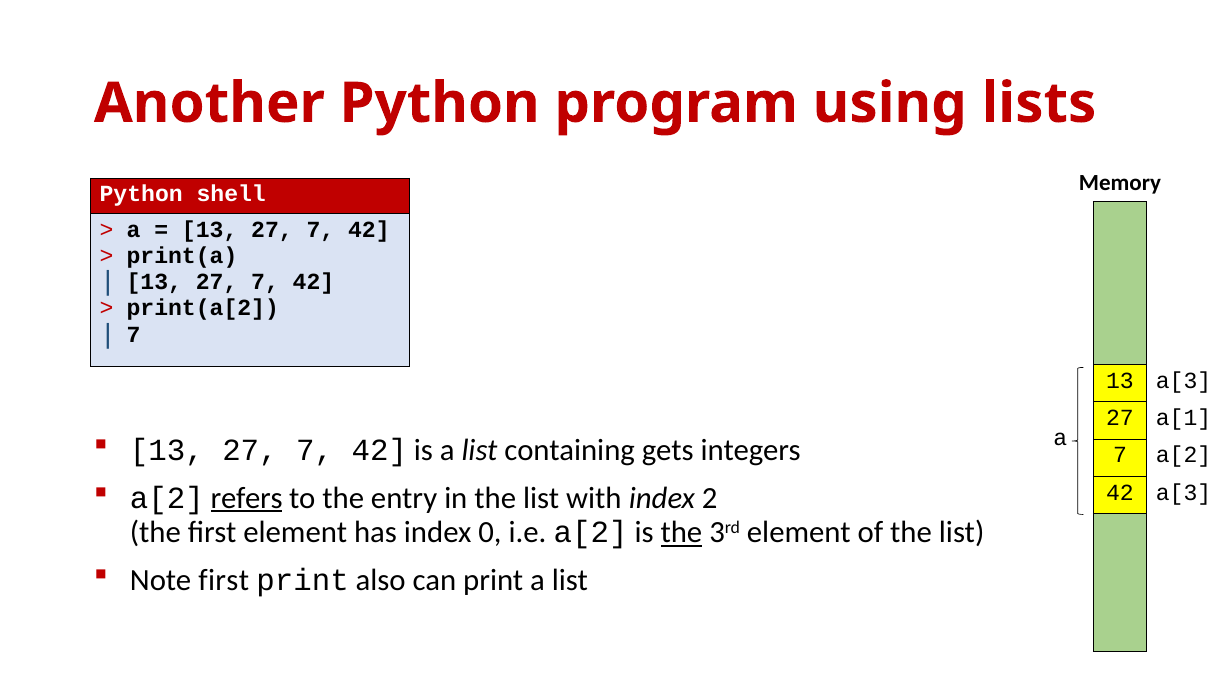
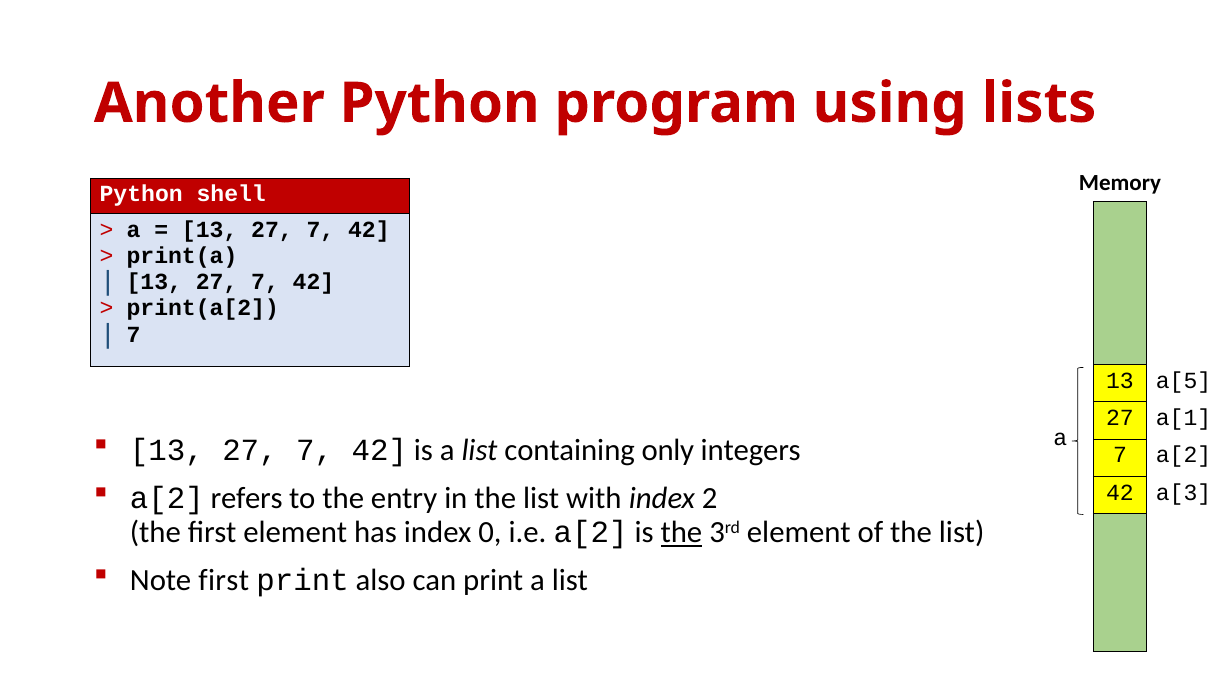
13 a[3: a[3 -> a[5
gets: gets -> only
refers underline: present -> none
